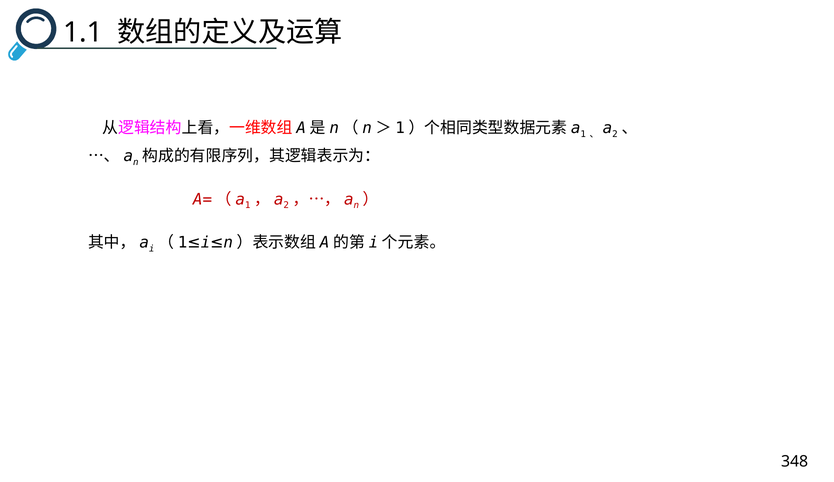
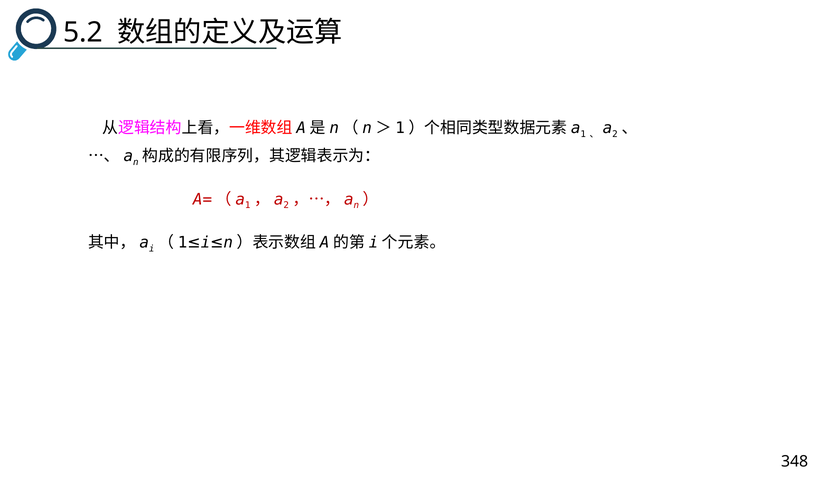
1.1: 1.1 -> 5.2
